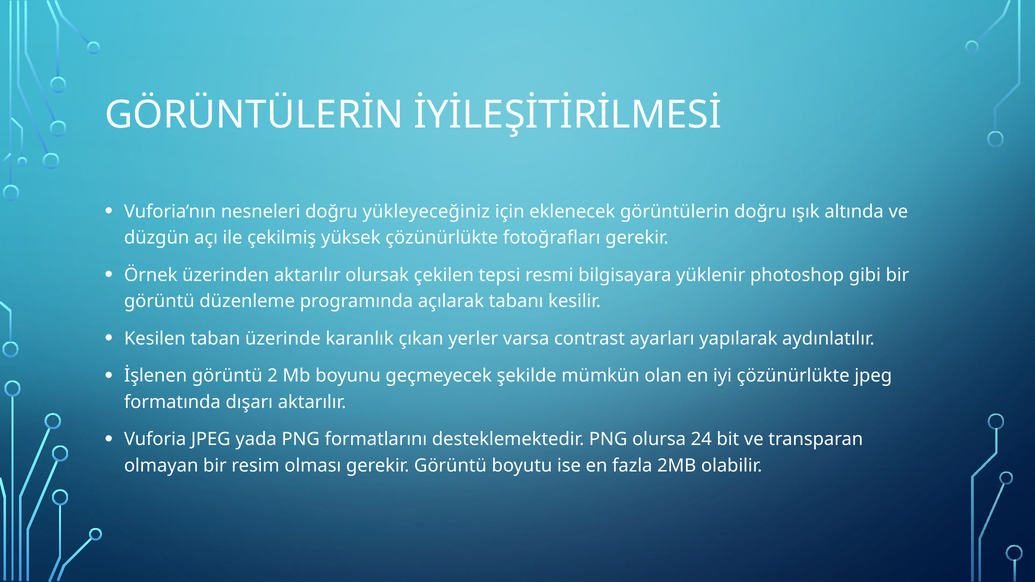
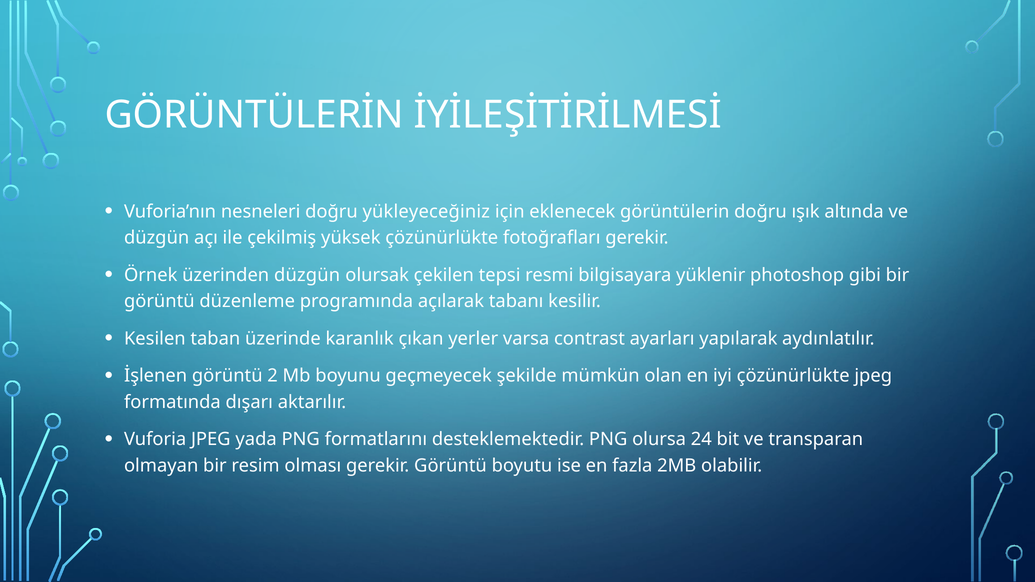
üzerinden aktarılır: aktarılır -> düzgün
